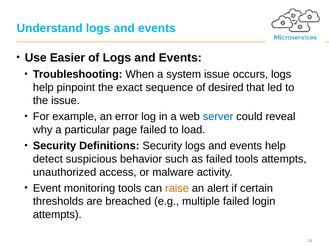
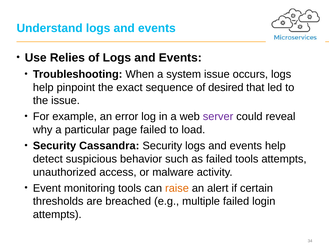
Easier: Easier -> Relies
server colour: blue -> purple
Definitions: Definitions -> Cassandra
